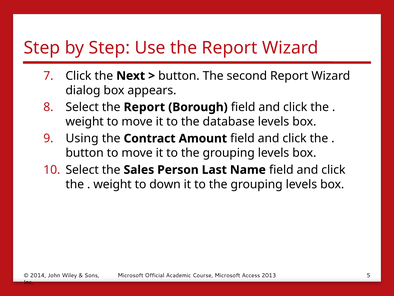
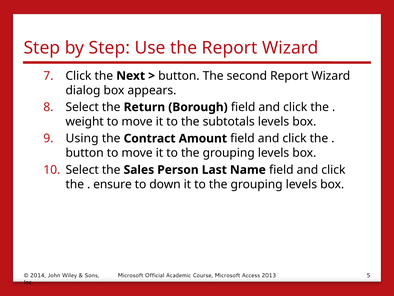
Select the Report: Report -> Return
database: database -> subtotals
weight at (113, 184): weight -> ensure
